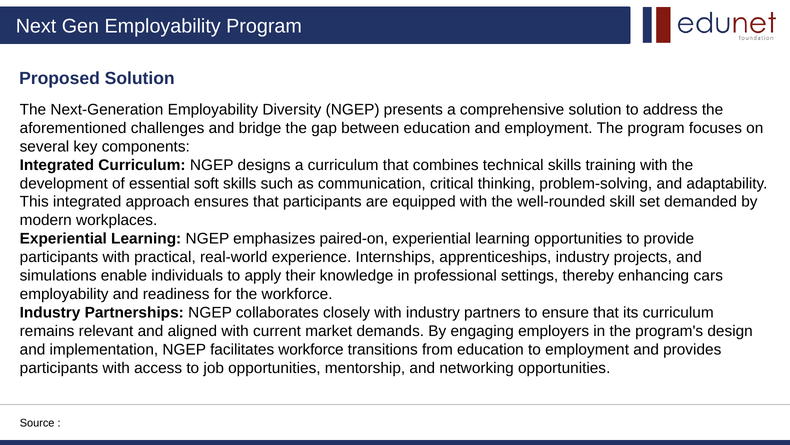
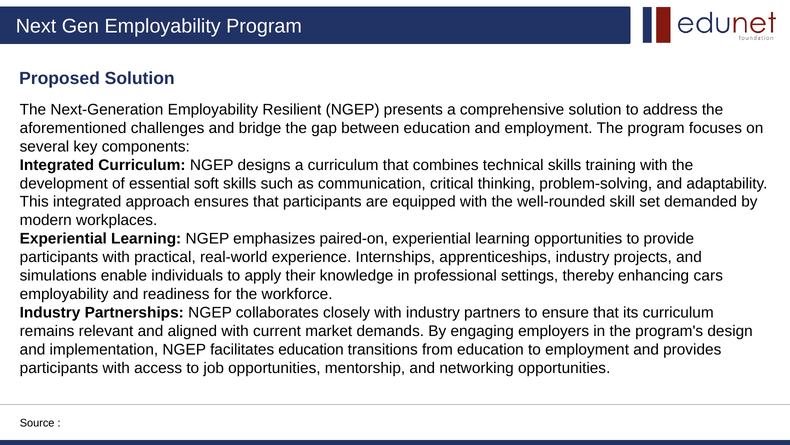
Diversity: Diversity -> Resilient
facilitates workforce: workforce -> education
